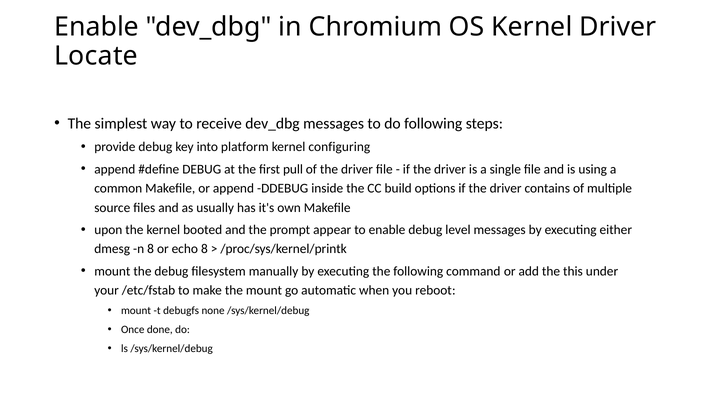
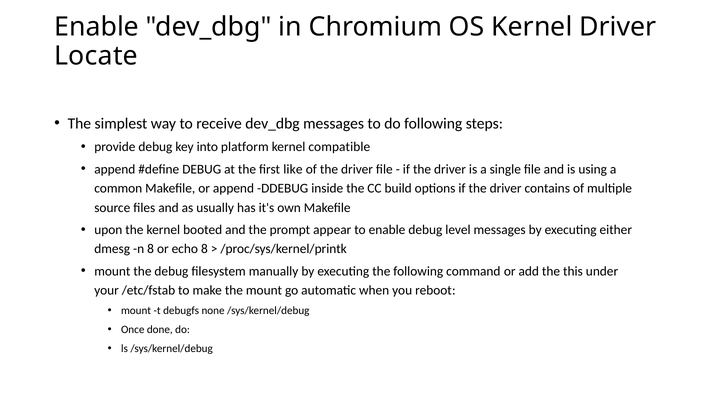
configuring: configuring -> compatible
pull: pull -> like
